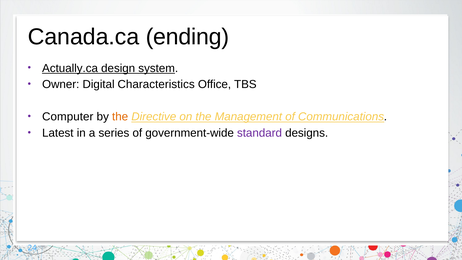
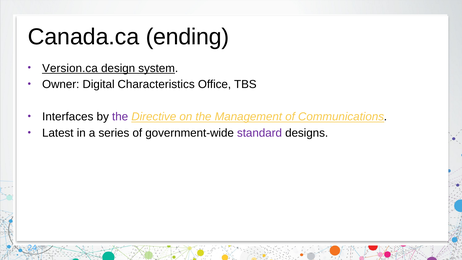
Actually.ca: Actually.ca -> Version.ca
Computer: Computer -> Interfaces
the at (120, 117) colour: orange -> purple
